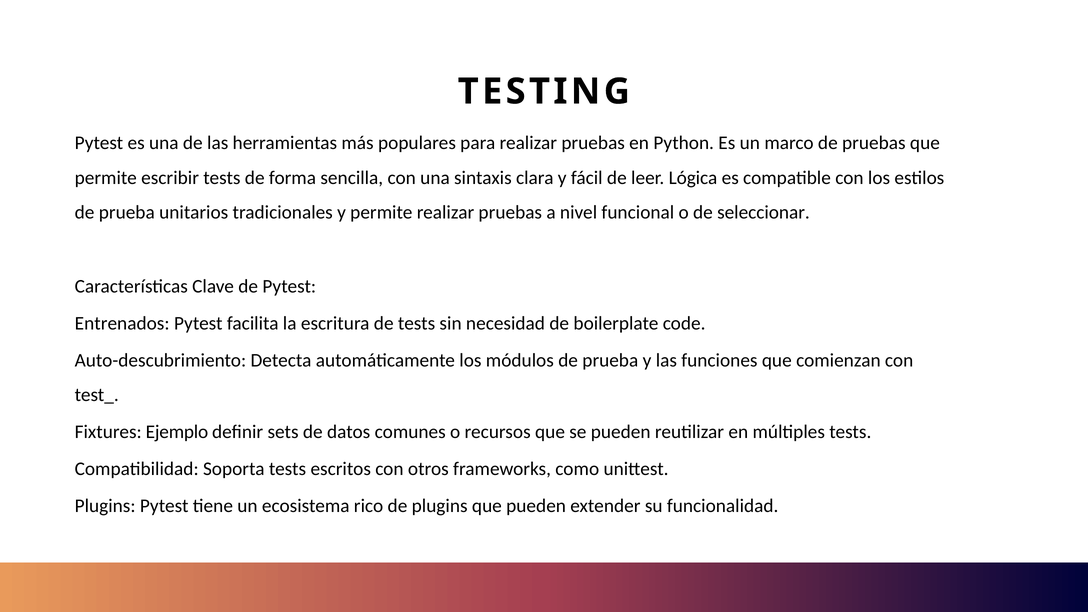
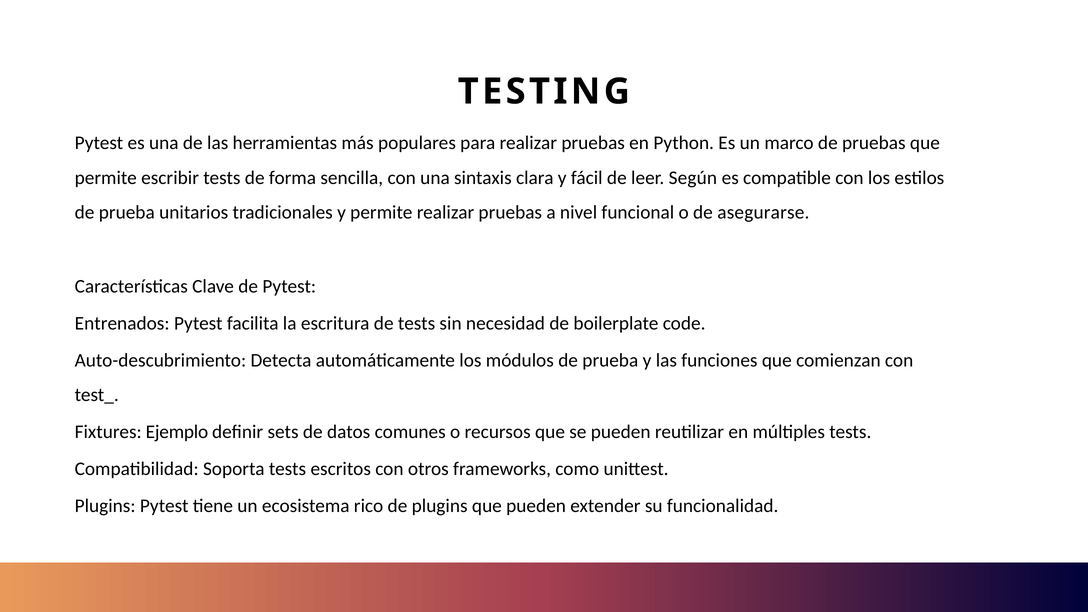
Lógica: Lógica -> Según
seleccionar: seleccionar -> asegurarse
